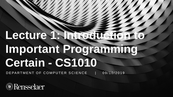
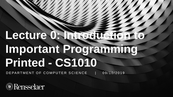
1: 1 -> 0
Certain: Certain -> Printed
